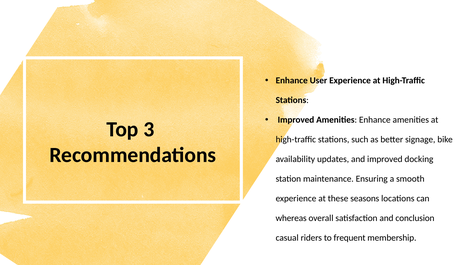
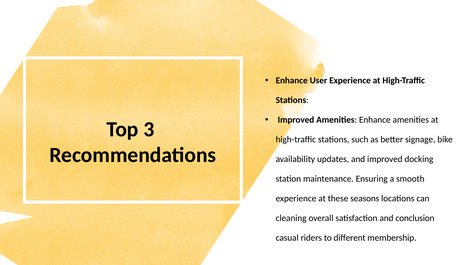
whereas: whereas -> cleaning
frequent: frequent -> different
